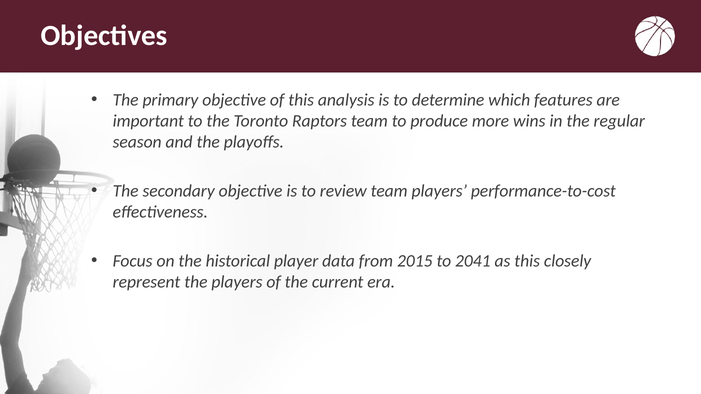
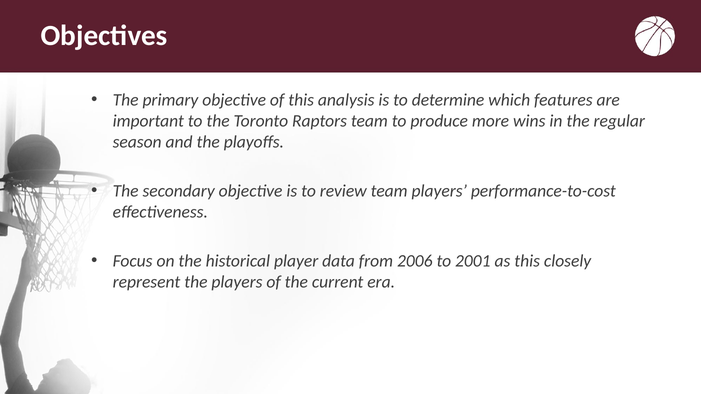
2015: 2015 -> 2006
2041: 2041 -> 2001
